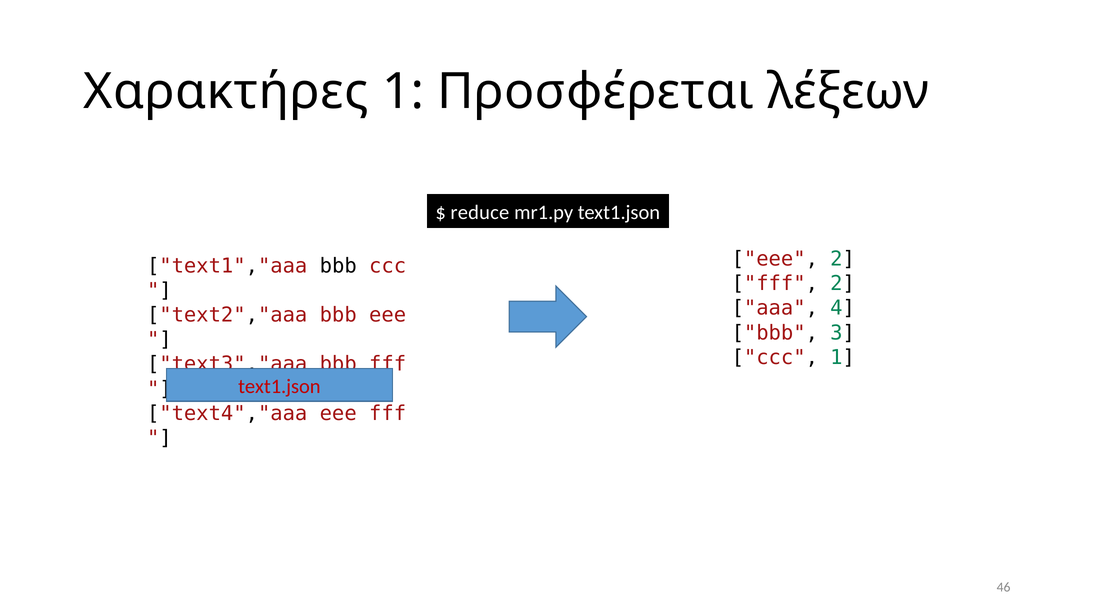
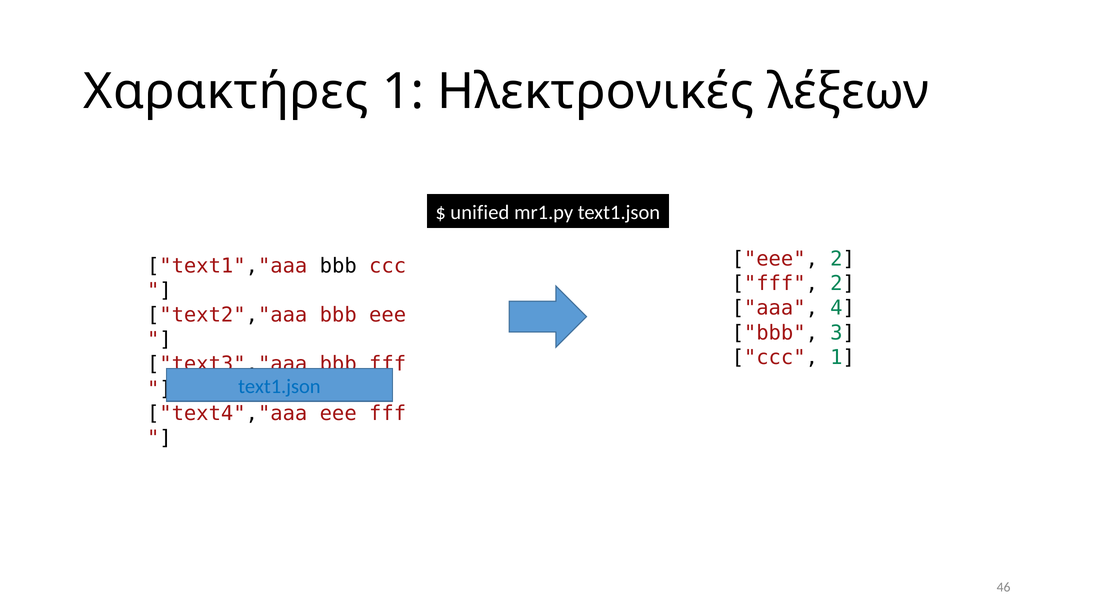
Προσφέρεται: Προσφέρεται -> Ηλεκτρονικές
reduce: reduce -> unified
text1.json at (279, 387) colour: red -> blue
